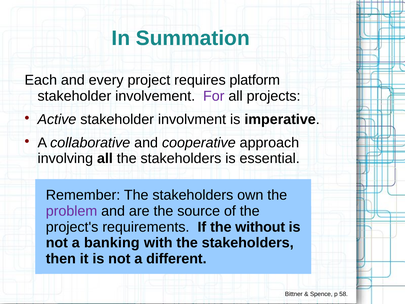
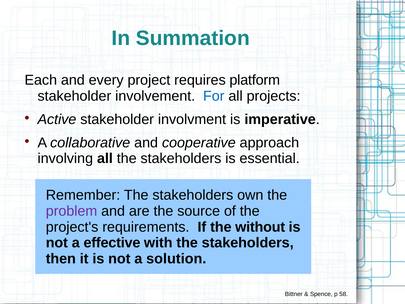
For colour: purple -> blue
banking: banking -> effective
different: different -> solution
